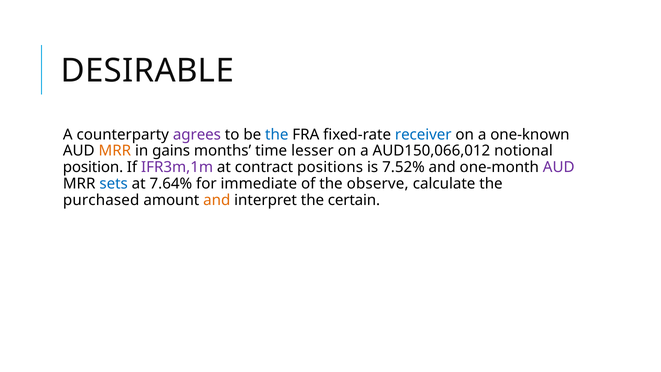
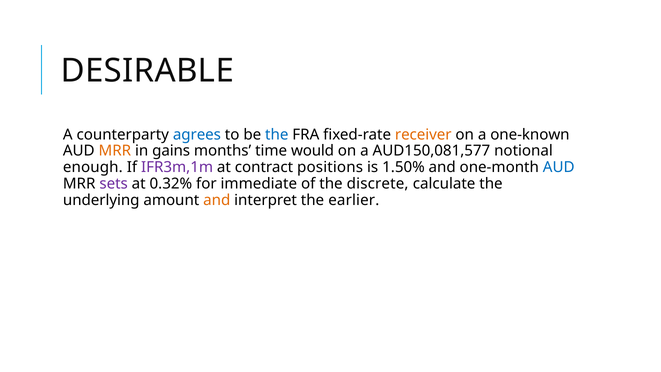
agrees colour: purple -> blue
receiver colour: blue -> orange
lesser: lesser -> would
AUD150,066,012: AUD150,066,012 -> AUD150,081,577
position: position -> enough
7.52%: 7.52% -> 1.50%
AUD at (559, 167) colour: purple -> blue
sets colour: blue -> purple
7.64%: 7.64% -> 0.32%
observe: observe -> discrete
purchased: purchased -> underlying
certain: certain -> earlier
